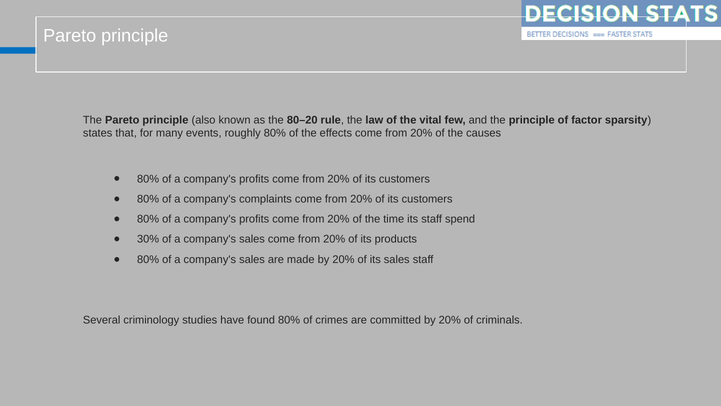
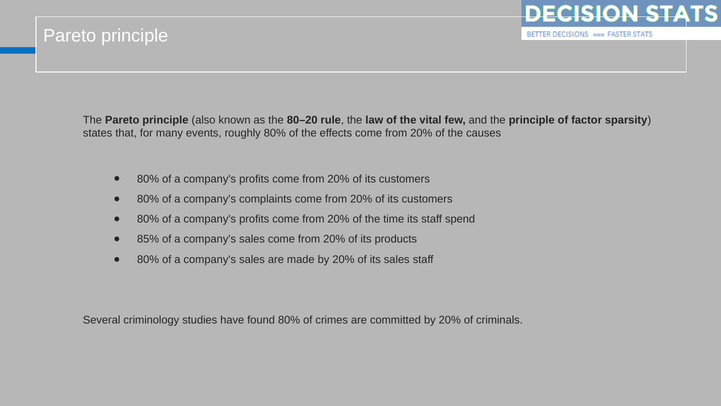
30%: 30% -> 85%
